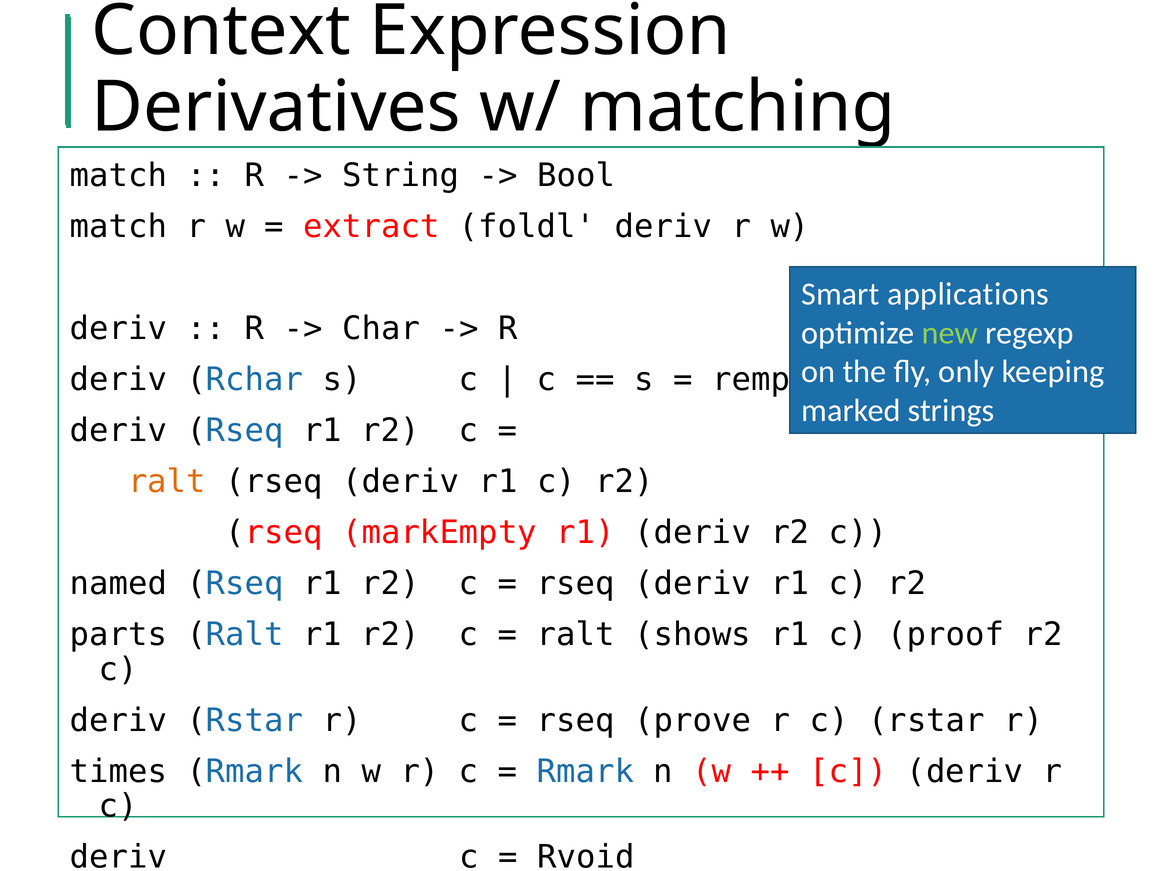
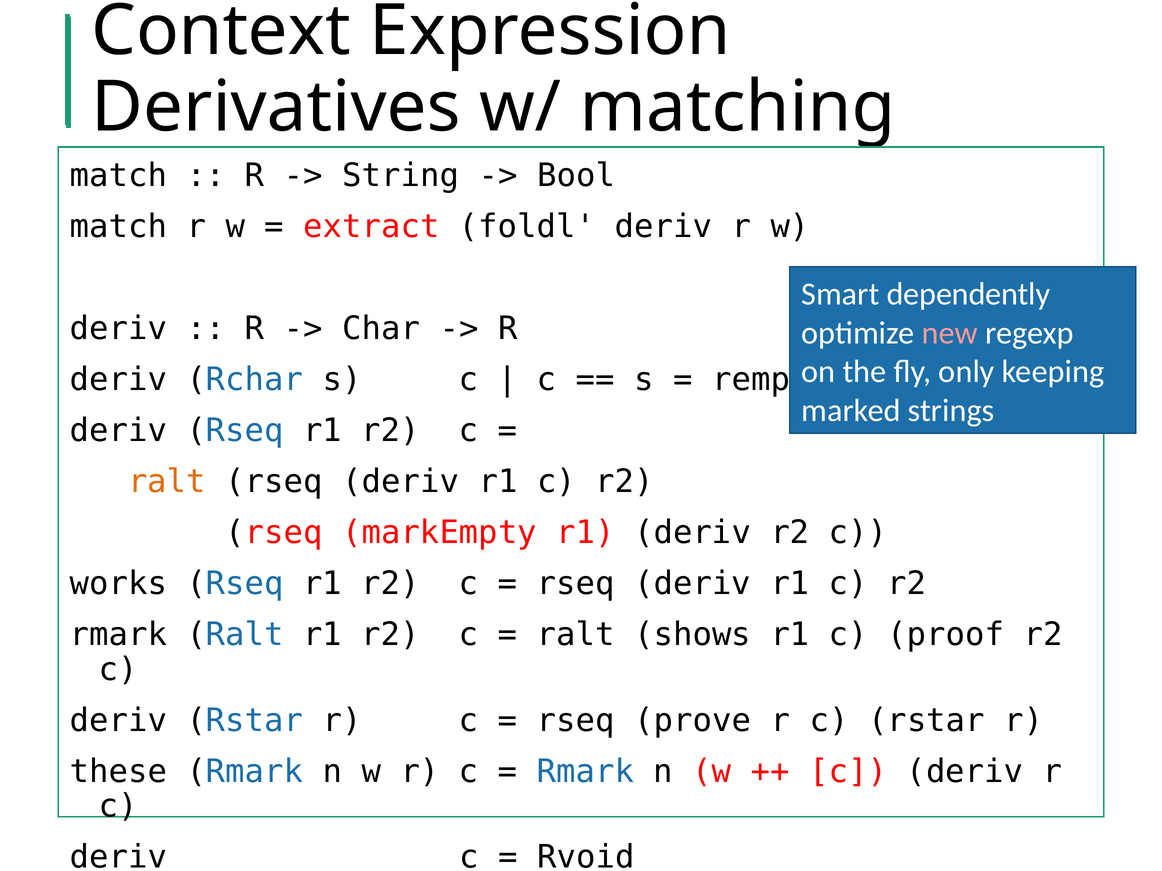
applications: applications -> dependently
new colour: light green -> pink
named: named -> works
parts at (118, 635): parts -> rmark
times: times -> these
